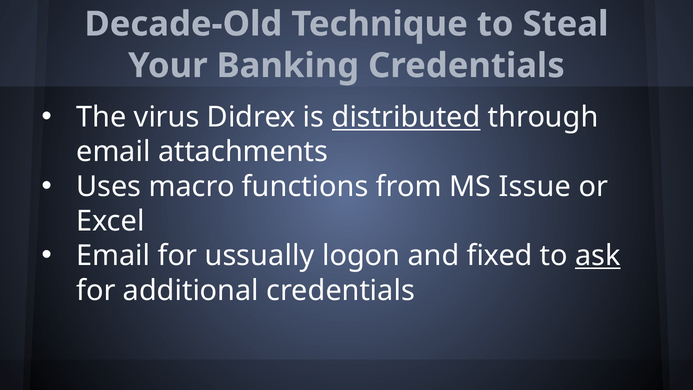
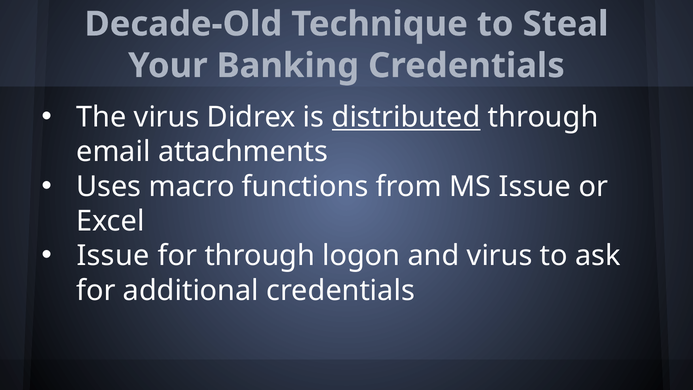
Email at (113, 256): Email -> Issue
for ussually: ussually -> through
and fixed: fixed -> virus
ask underline: present -> none
